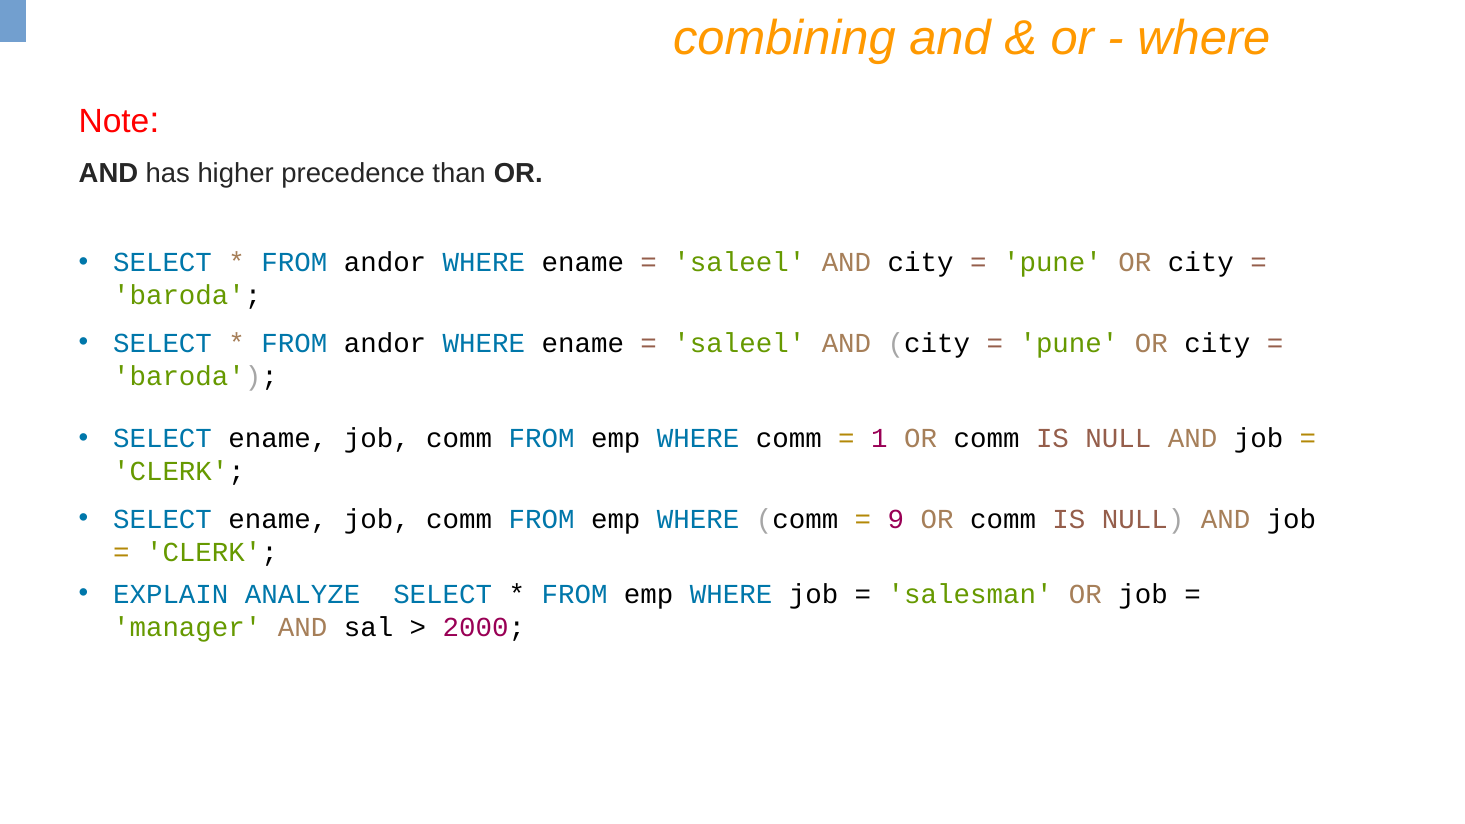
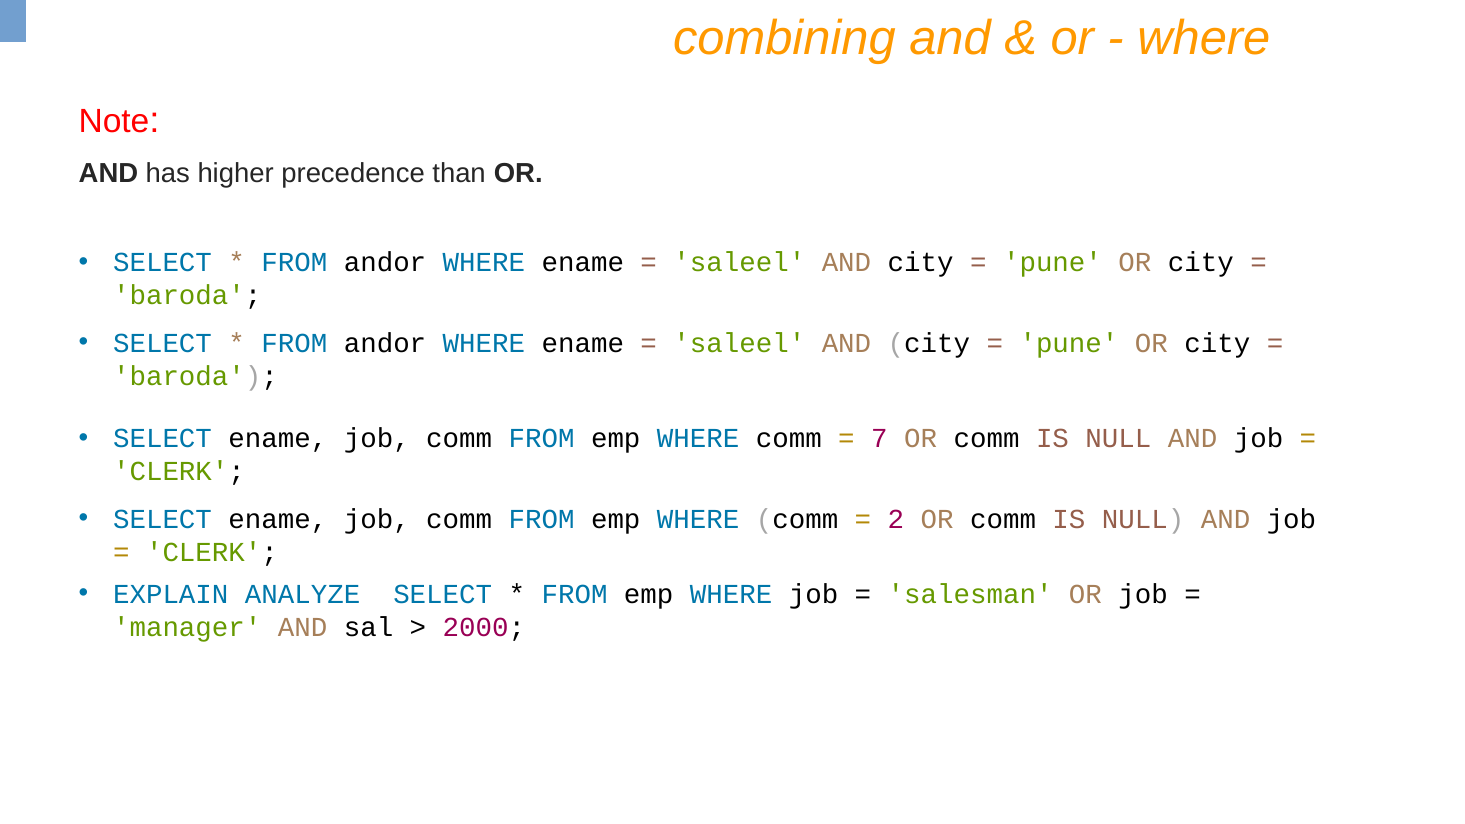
1: 1 -> 7
9: 9 -> 2
